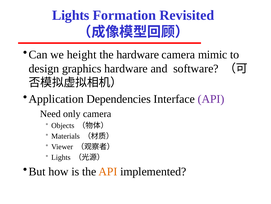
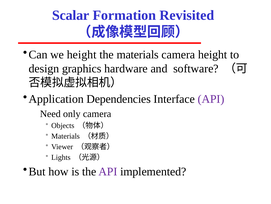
Lights at (71, 15): Lights -> Scalar
the hardware: hardware -> materials
camera mimic: mimic -> height
API at (108, 171) colour: orange -> purple
